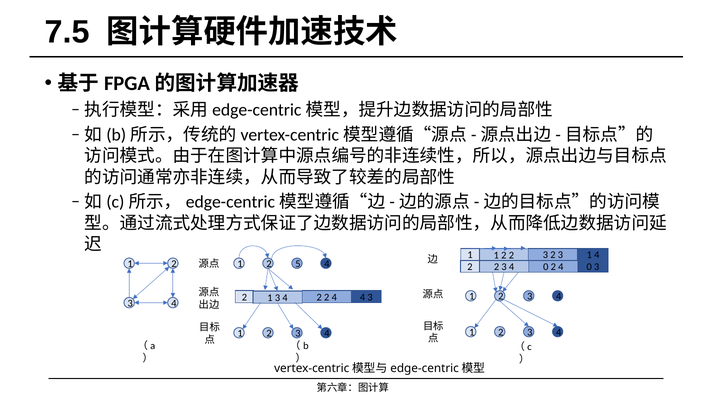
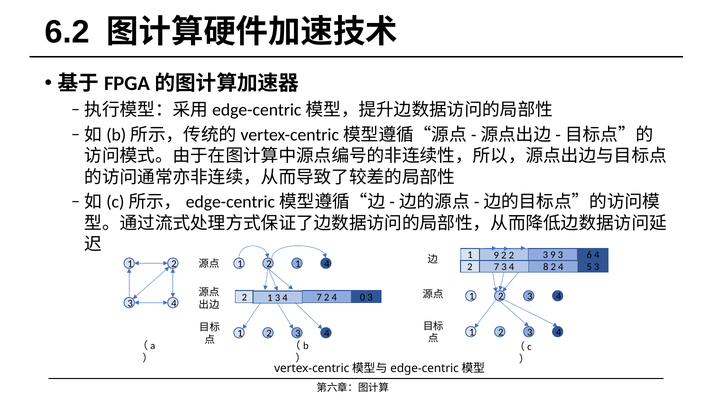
7.5: 7.5 -> 6.2
1 1: 1 -> 9
2 3 2: 2 -> 9
1 at (589, 255): 1 -> 6
1 5: 5 -> 1
2 at (497, 267): 2 -> 7
3 4 0: 0 -> 8
2 4 0: 0 -> 5
4 2: 2 -> 7
2 4 4: 4 -> 0
